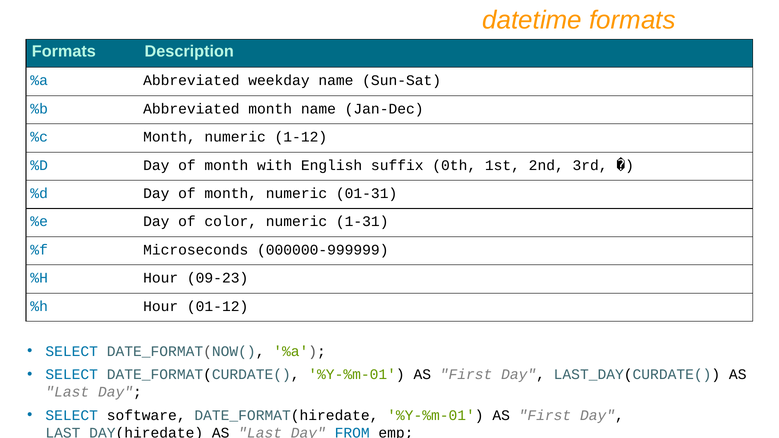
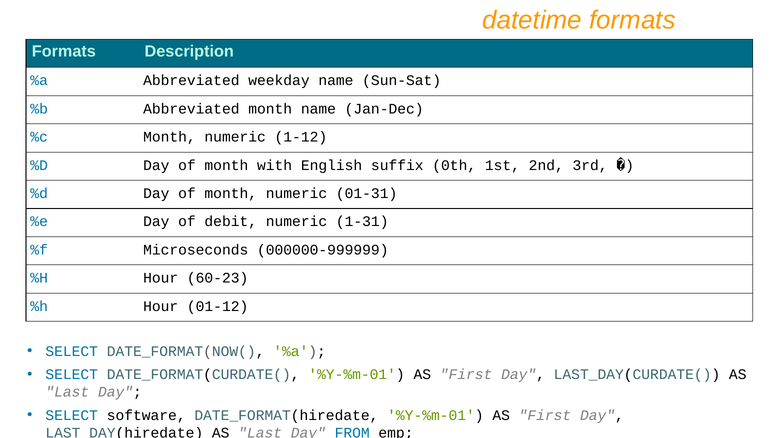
color: color -> debit
09-23: 09-23 -> 60-23
